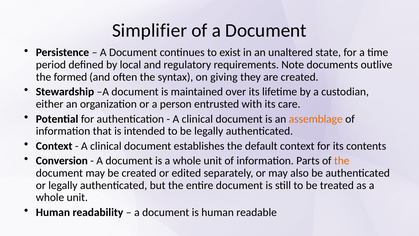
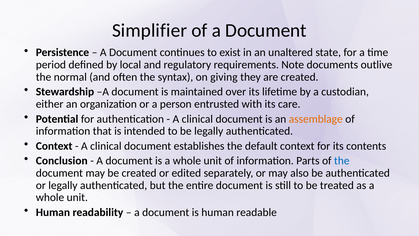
formed: formed -> normal
Conversion: Conversion -> Conclusion
the at (342, 161) colour: orange -> blue
